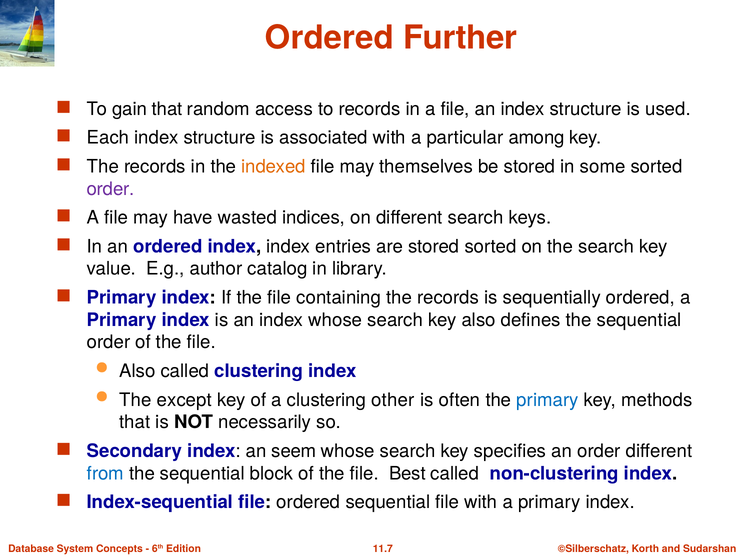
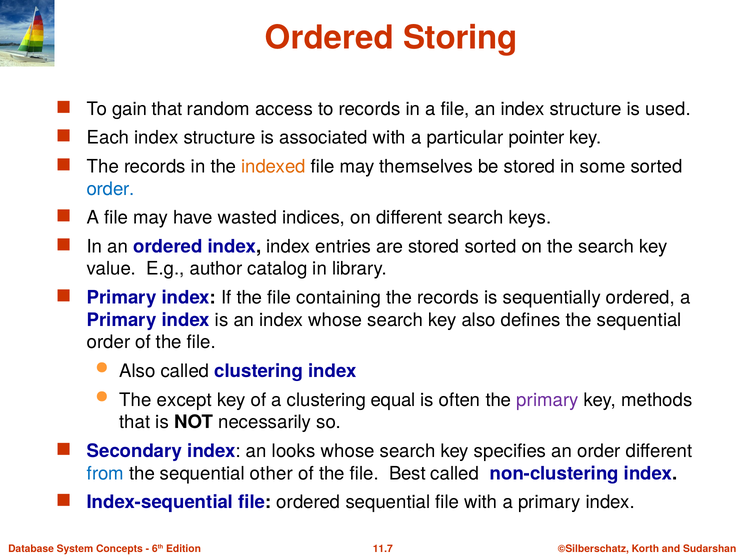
Further: Further -> Storing
among: among -> pointer
order at (111, 189) colour: purple -> blue
other: other -> equal
primary at (548, 400) colour: blue -> purple
seem: seem -> looks
block: block -> other
